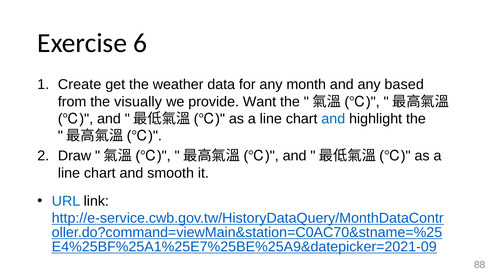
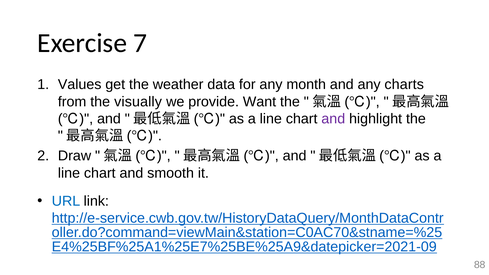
6: 6 -> 7
Create: Create -> Values
based: based -> charts
and at (333, 119) colour: blue -> purple
